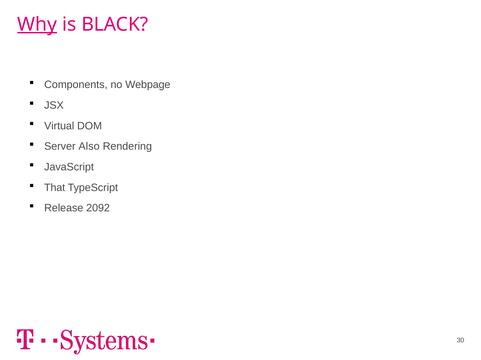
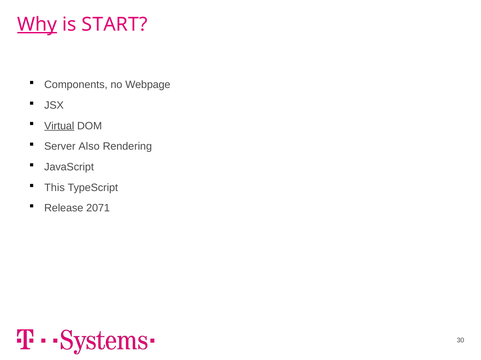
BLACK: BLACK -> START
Virtual underline: none -> present
That: That -> This
2092: 2092 -> 2071
